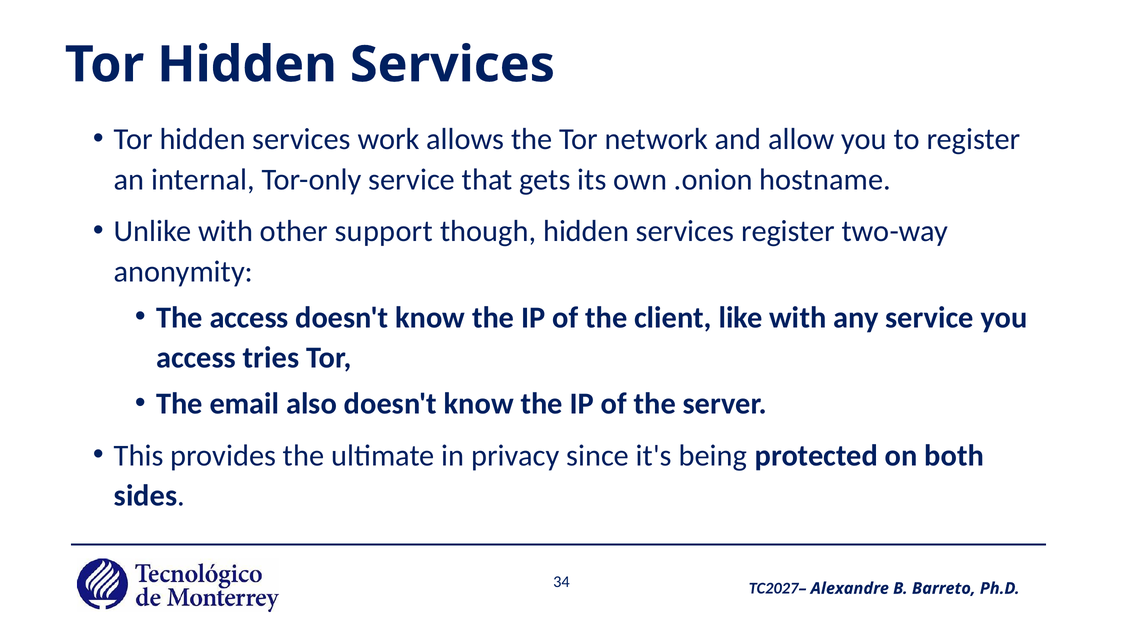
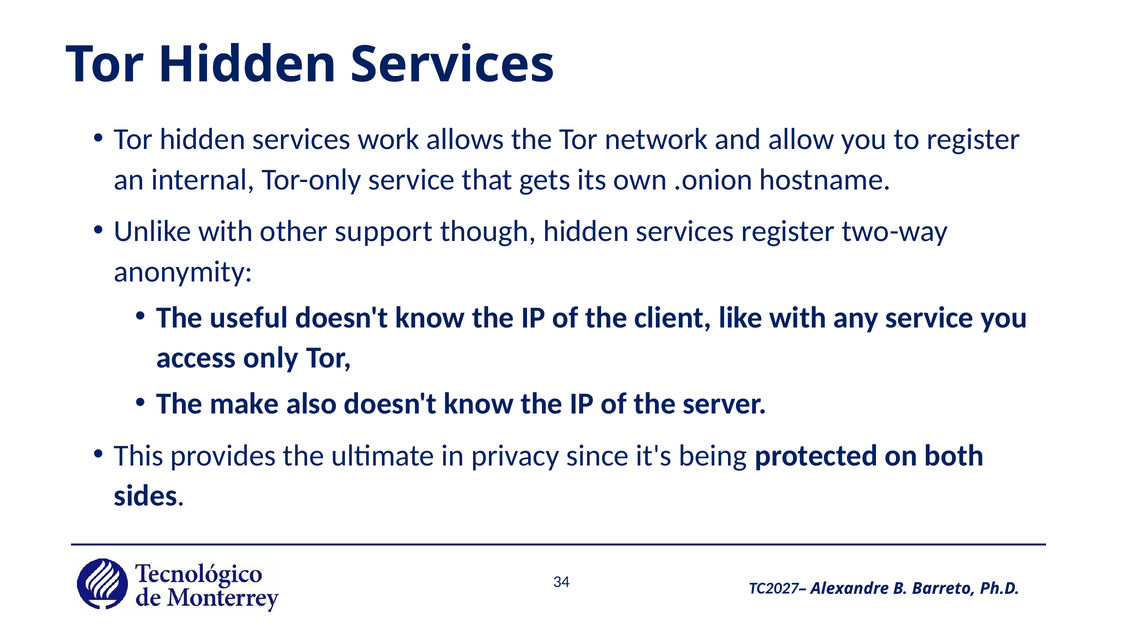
The access: access -> useful
tries: tries -> only
email: email -> make
